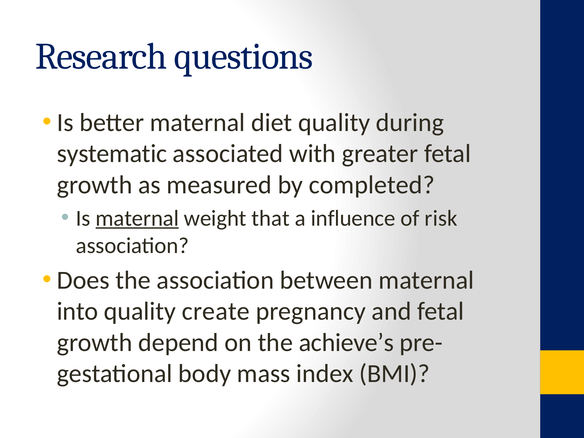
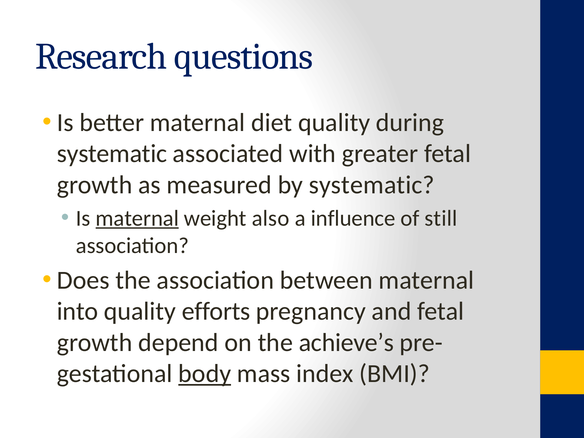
by completed: completed -> systematic
that: that -> also
risk: risk -> still
create: create -> efforts
body underline: none -> present
